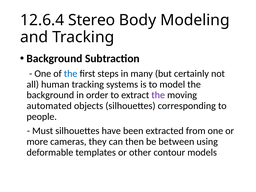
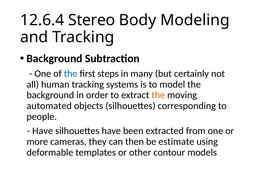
the at (158, 95) colour: purple -> orange
Must at (43, 131): Must -> Have
between: between -> estimate
